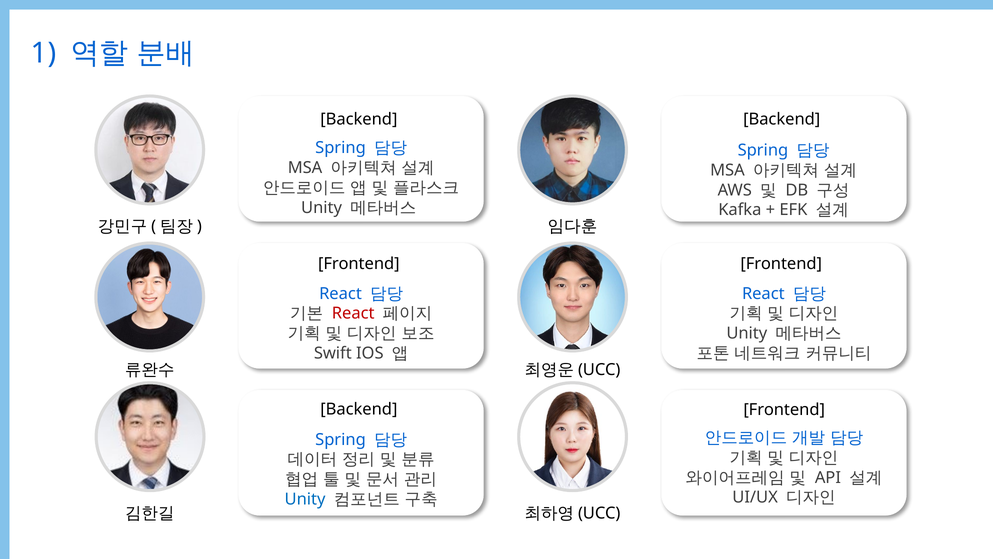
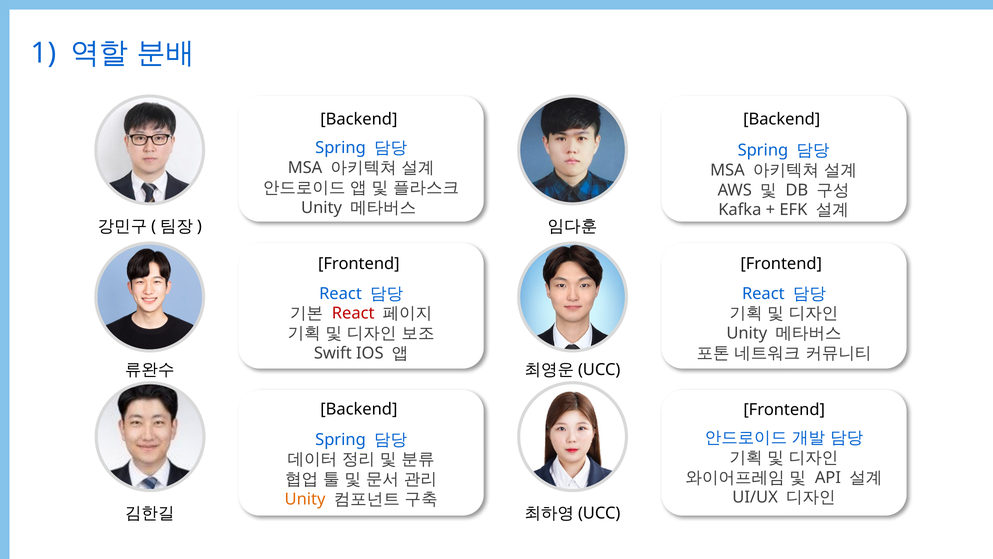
Unity at (305, 499) colour: blue -> orange
